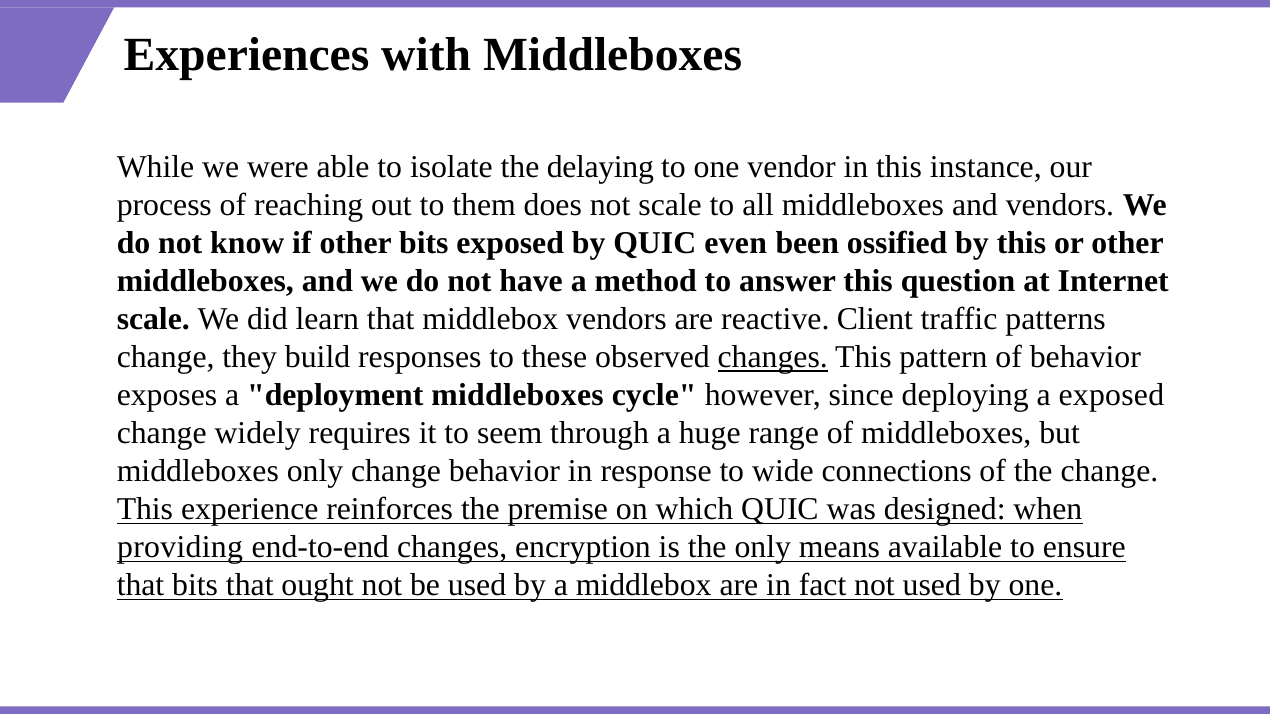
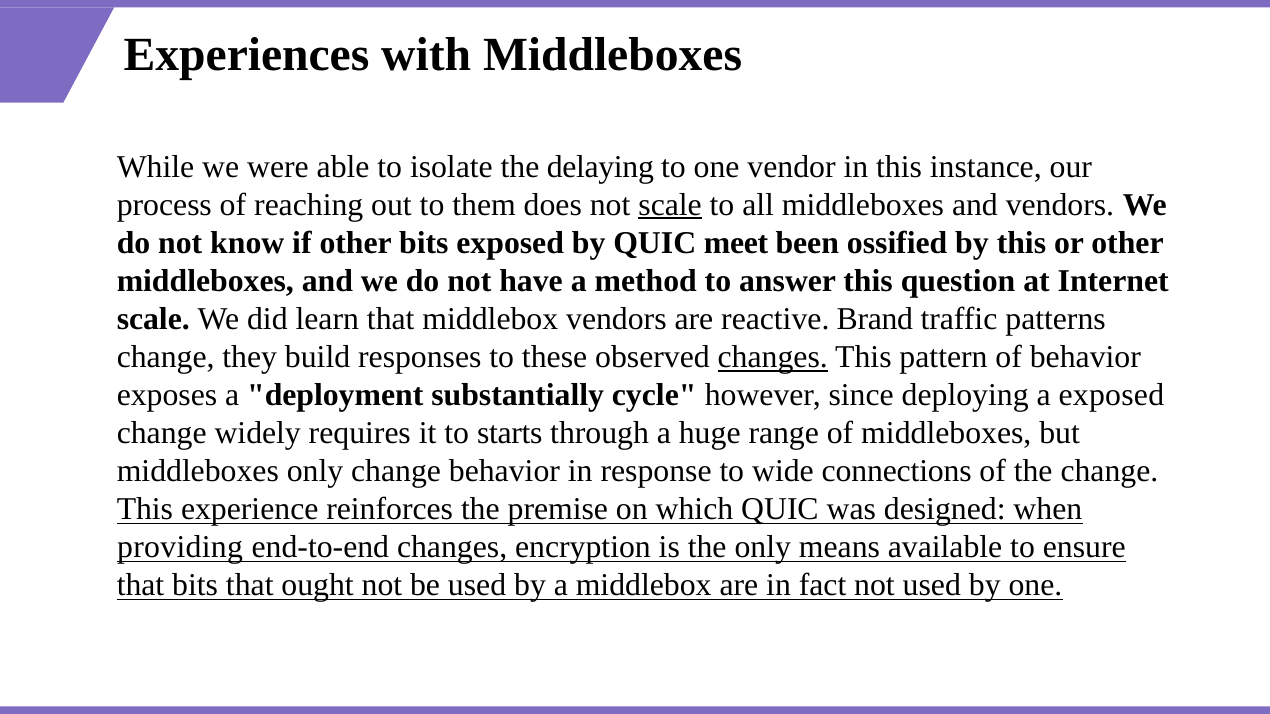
scale at (670, 205) underline: none -> present
even: even -> meet
Client: Client -> Brand
deployment middleboxes: middleboxes -> substantially
seem: seem -> starts
